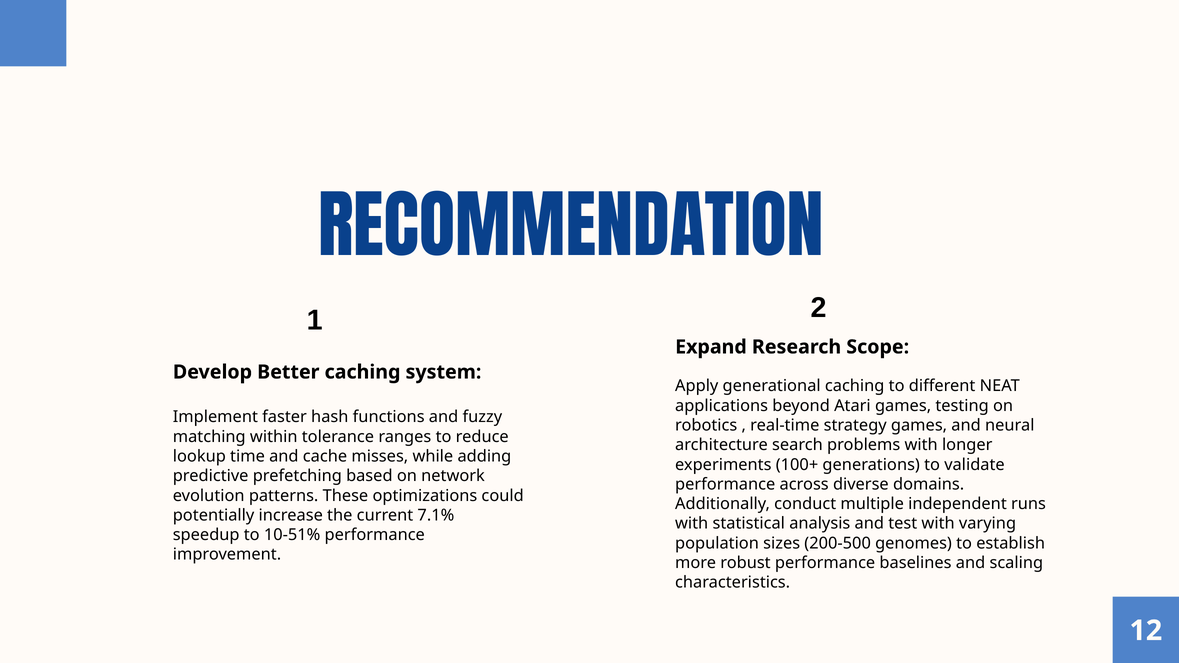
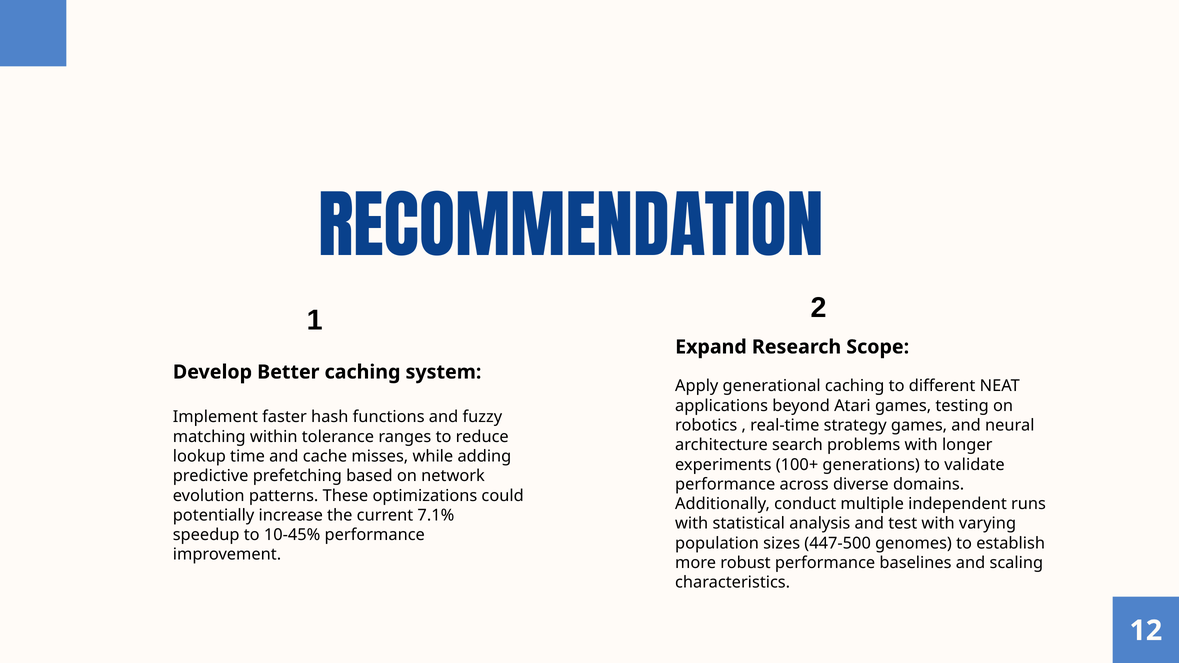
10-51%: 10-51% -> 10-45%
200-500: 200-500 -> 447-500
